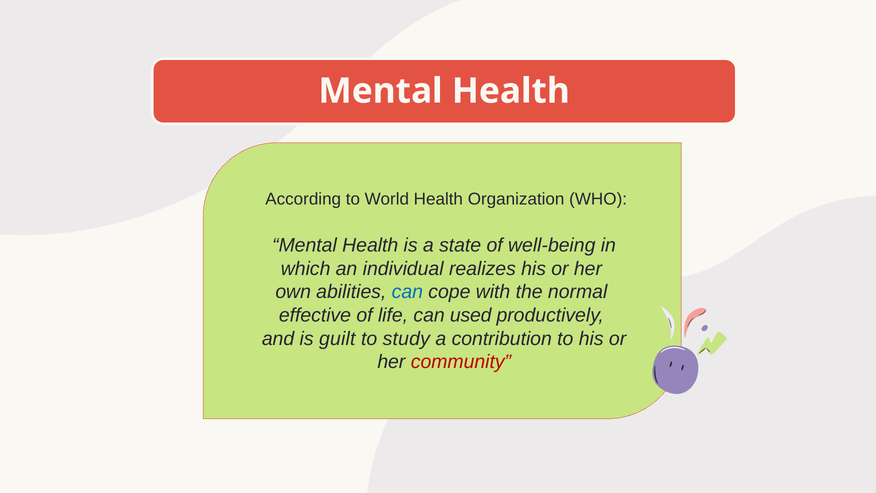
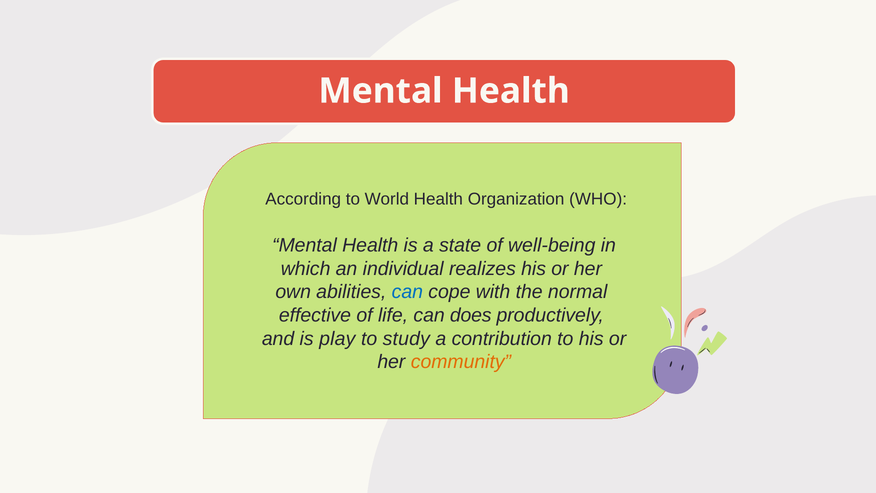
used: used -> does
guilt: guilt -> play
community colour: red -> orange
